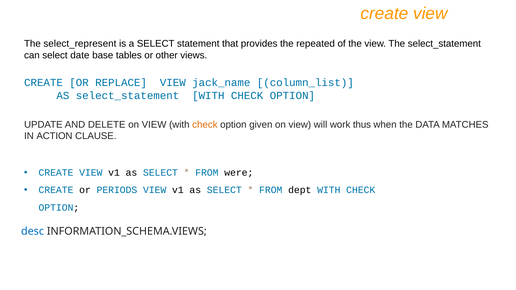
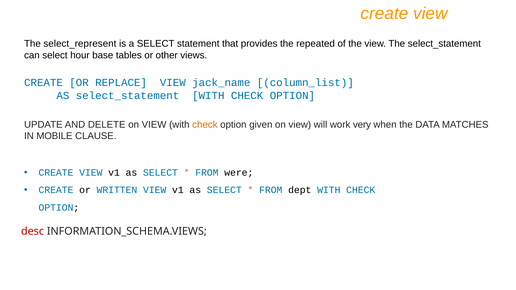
date: date -> hour
thus: thus -> very
ACTION: ACTION -> MOBILE
PERIODS: PERIODS -> WRITTEN
desc colour: blue -> red
